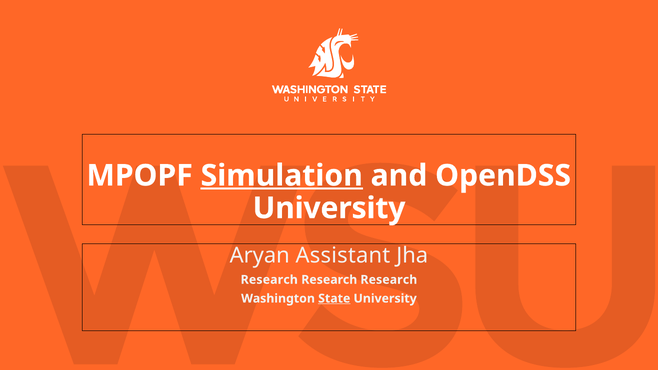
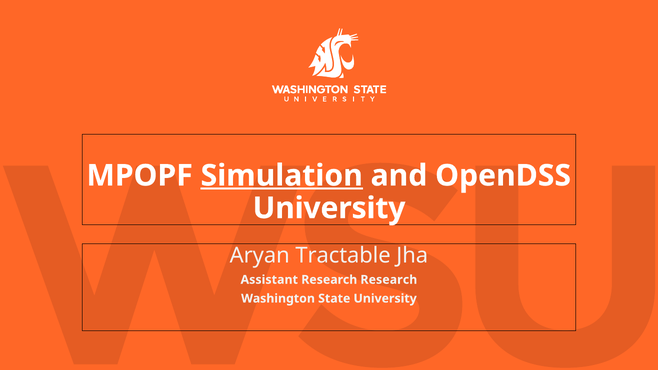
Assistant: Assistant -> Tractable
Research at (269, 280): Research -> Assistant
State underline: present -> none
